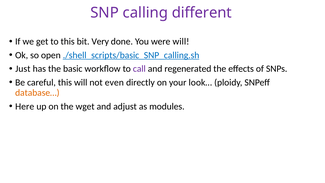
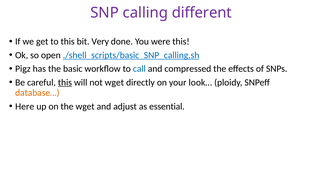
were will: will -> this
Just: Just -> Pigz
call colour: purple -> blue
regenerated: regenerated -> compressed
this at (65, 82) underline: none -> present
not even: even -> wget
modules: modules -> essential
